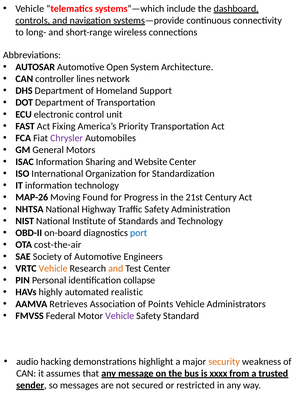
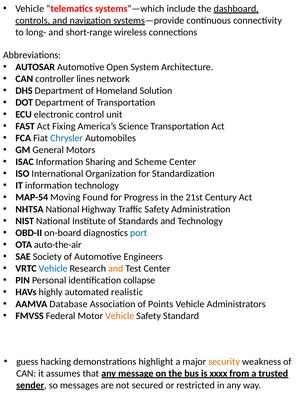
Support: Support -> Solution
Priority: Priority -> Science
Chrysler colour: purple -> blue
Website: Website -> Scheme
MAP-26: MAP-26 -> MAP-54
cost-the-air: cost-the-air -> auto-the-air
Vehicle at (53, 268) colour: orange -> blue
Retrieves: Retrieves -> Database
Vehicle at (120, 316) colour: purple -> orange
audio: audio -> guess
